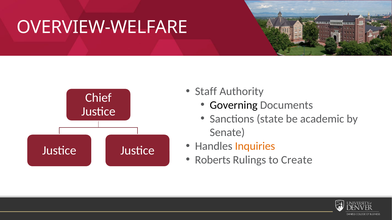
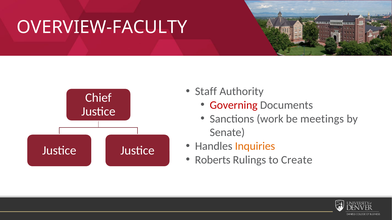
OVERVIEW-WELFARE: OVERVIEW-WELFARE -> OVERVIEW-FACULTY
Governing colour: black -> red
state: state -> work
academic: academic -> meetings
